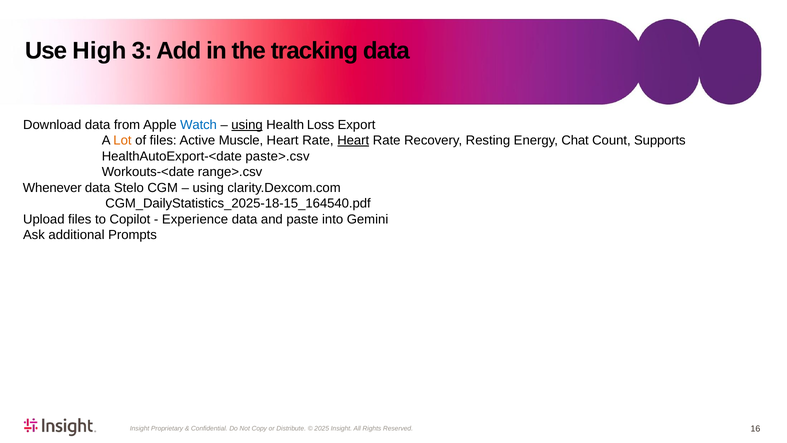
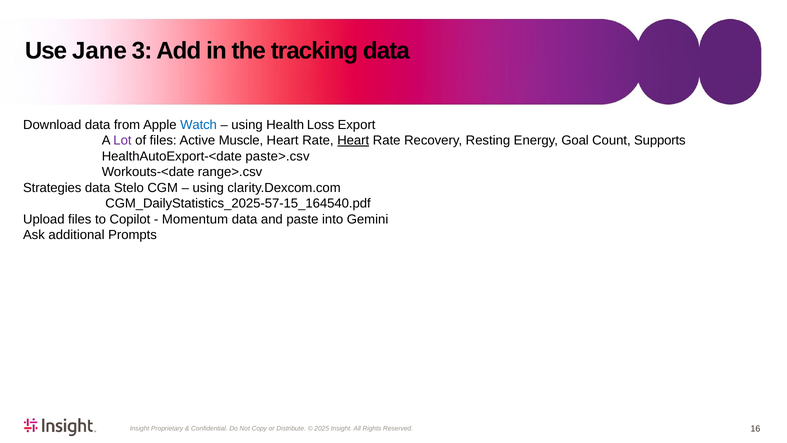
High: High -> Jane
using at (247, 125) underline: present -> none
Lot colour: orange -> purple
Chat: Chat -> Goal
Whenever: Whenever -> Strategies
CGM_DailyStatistics_2025-18-15_164540.pdf: CGM_DailyStatistics_2025-18-15_164540.pdf -> CGM_DailyStatistics_2025-57-15_164540.pdf
Experience: Experience -> Momentum
